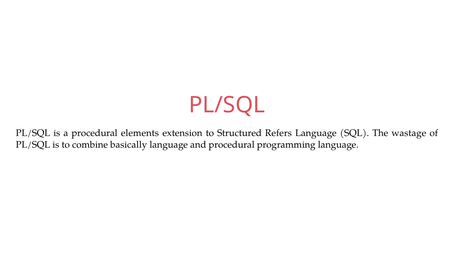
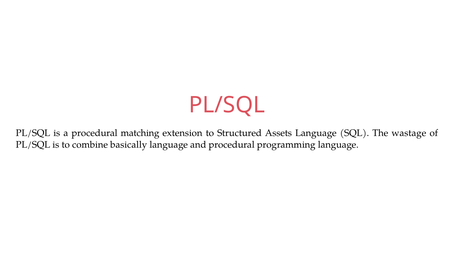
elements: elements -> matching
Refers: Refers -> Assets
